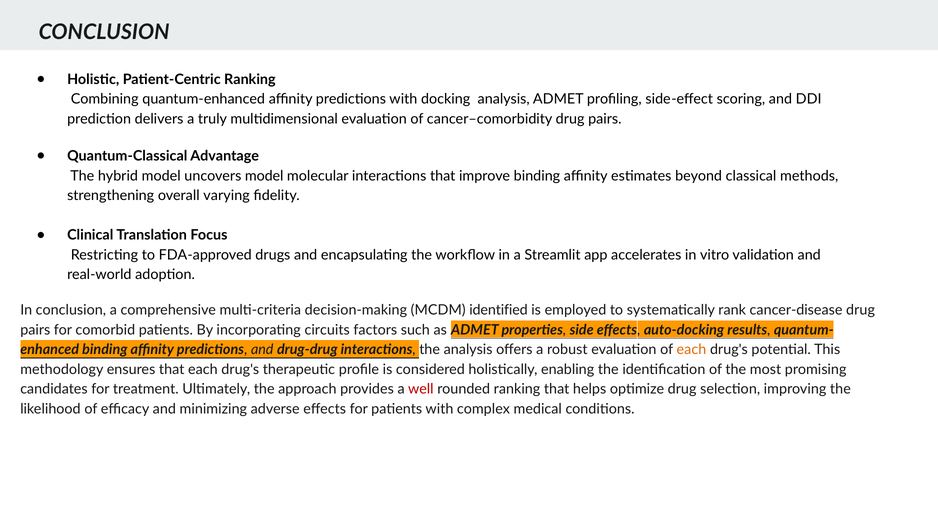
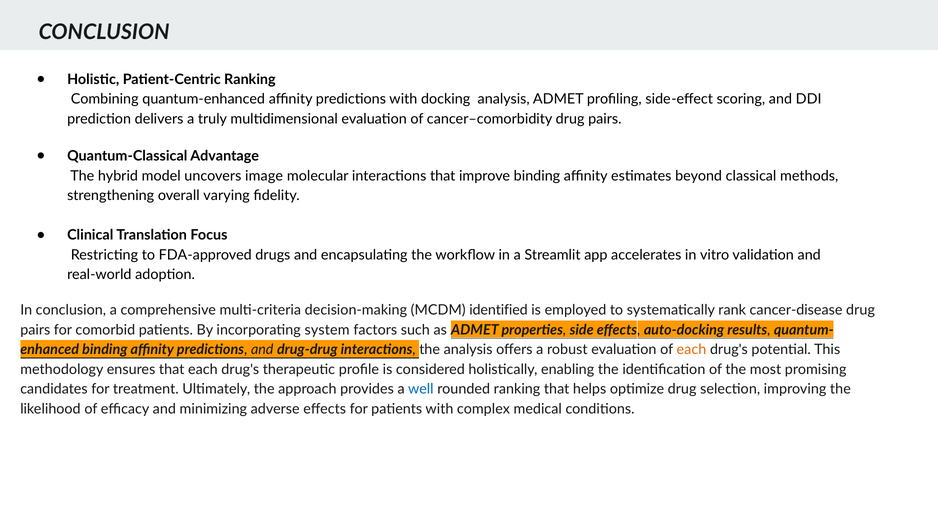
uncovers model: model -> image
circuits: circuits -> system
well colour: red -> blue
